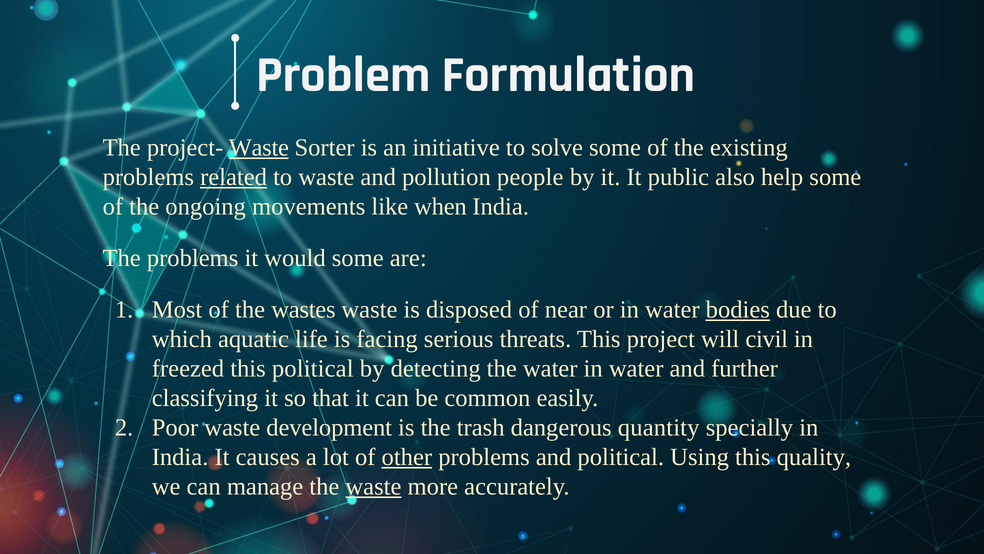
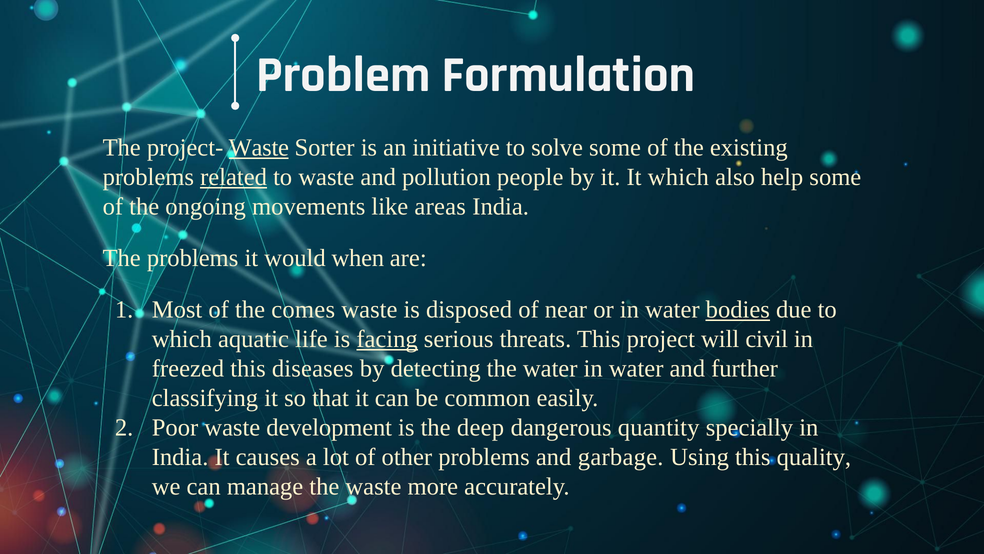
It public: public -> which
when: when -> areas
would some: some -> when
wastes: wastes -> comes
facing underline: none -> present
this political: political -> diseases
trash: trash -> deep
other underline: present -> none
and political: political -> garbage
waste at (373, 486) underline: present -> none
